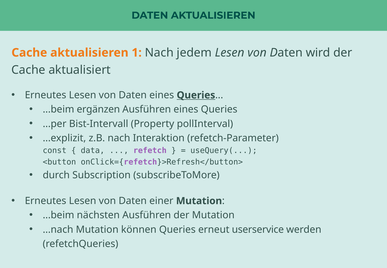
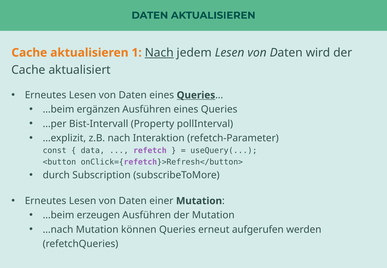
Nach at (159, 53) underline: none -> present
nächsten: nächsten -> erzeugen
userservice: userservice -> aufgerufen
